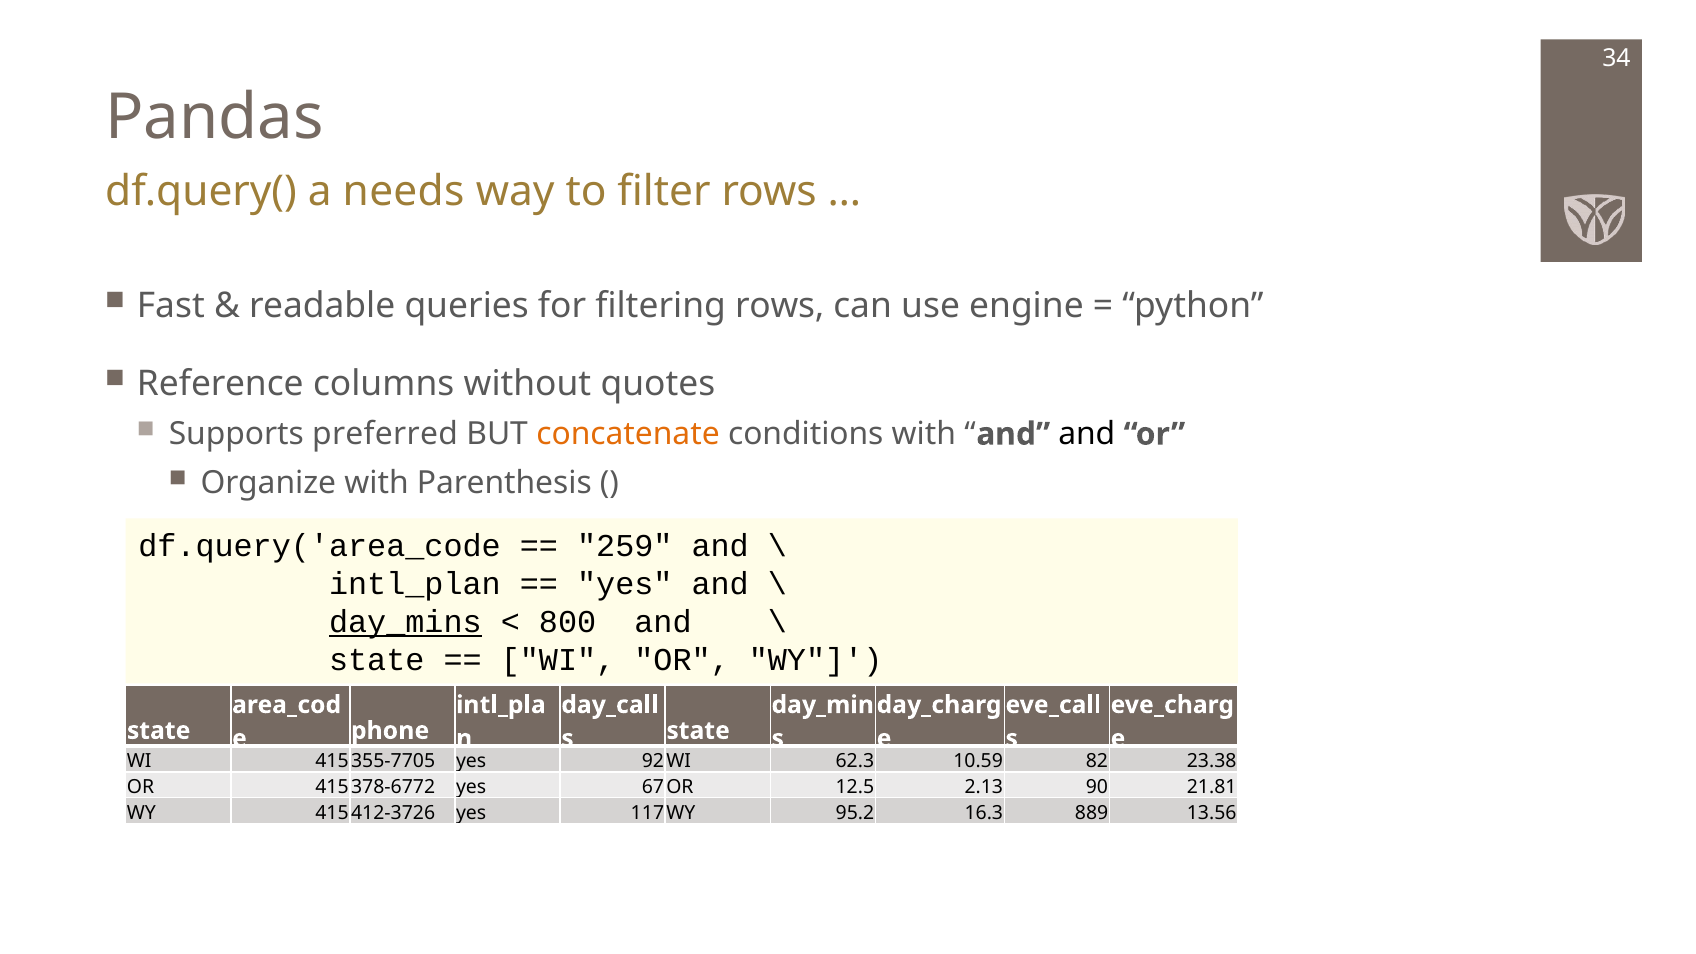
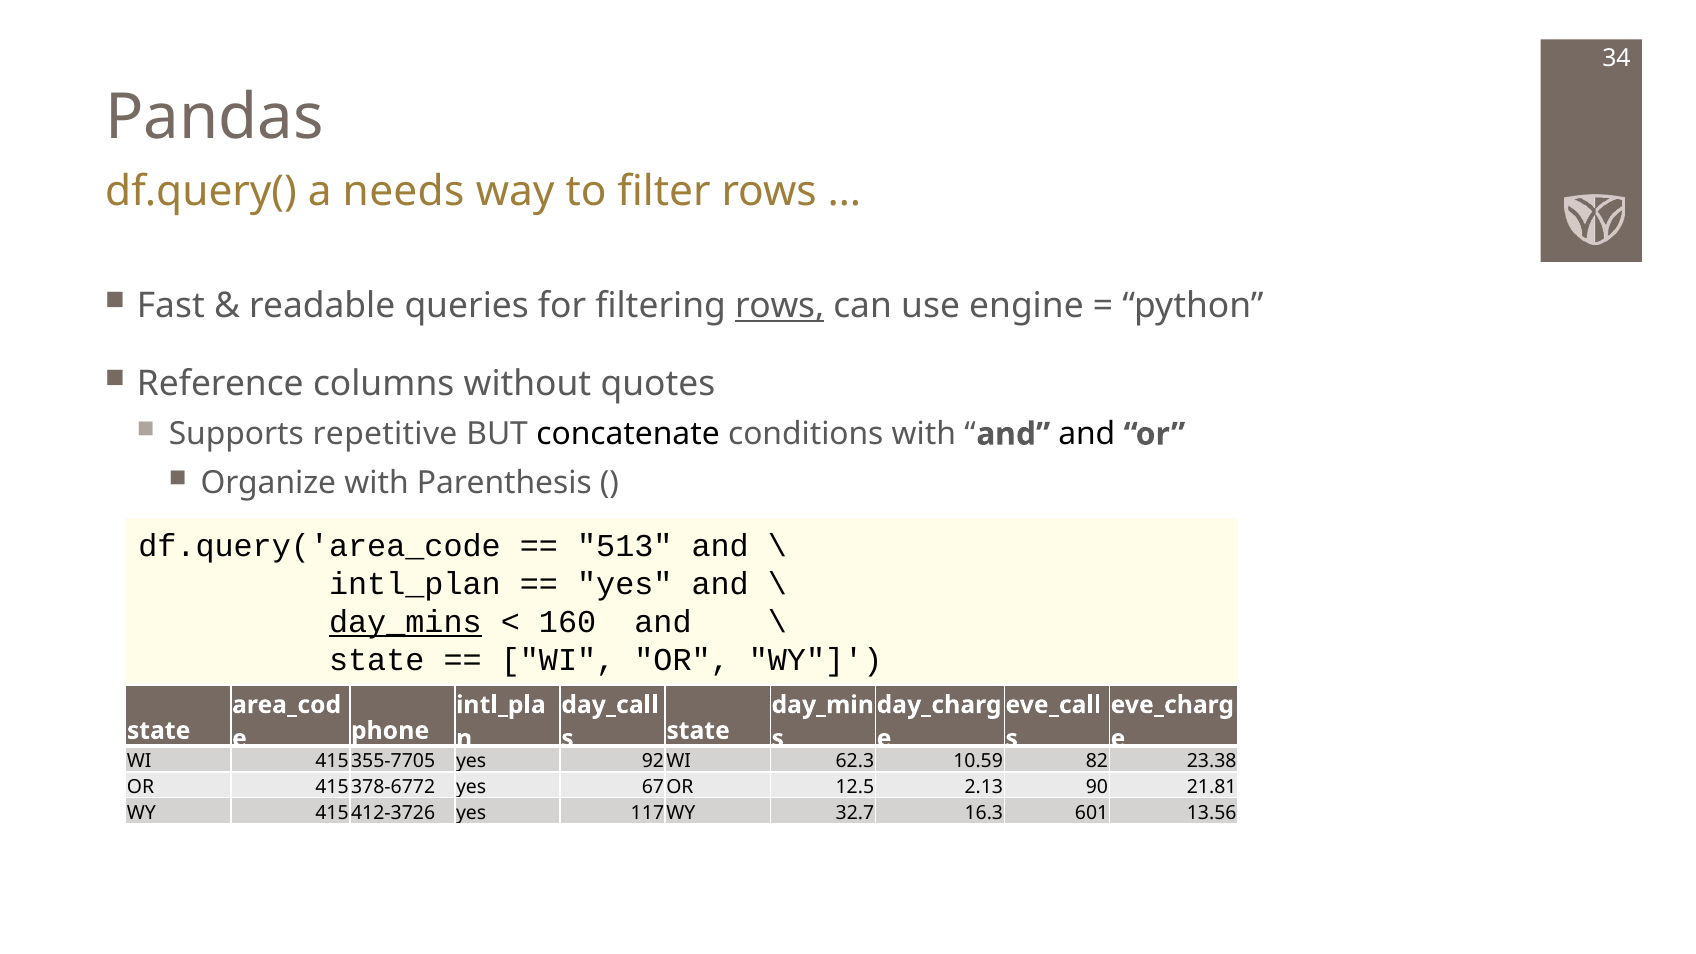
rows at (780, 306) underline: none -> present
preferred: preferred -> repetitive
concatenate colour: orange -> black
259: 259 -> 513
800: 800 -> 160
95.2: 95.2 -> 32.7
889: 889 -> 601
